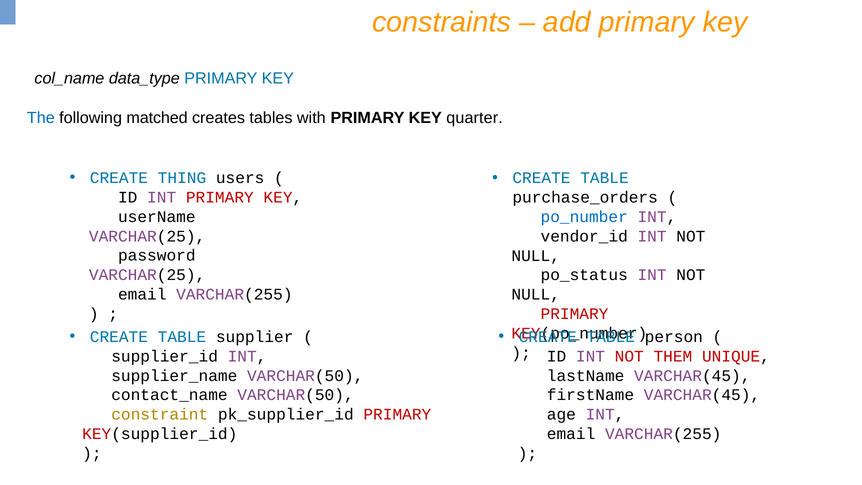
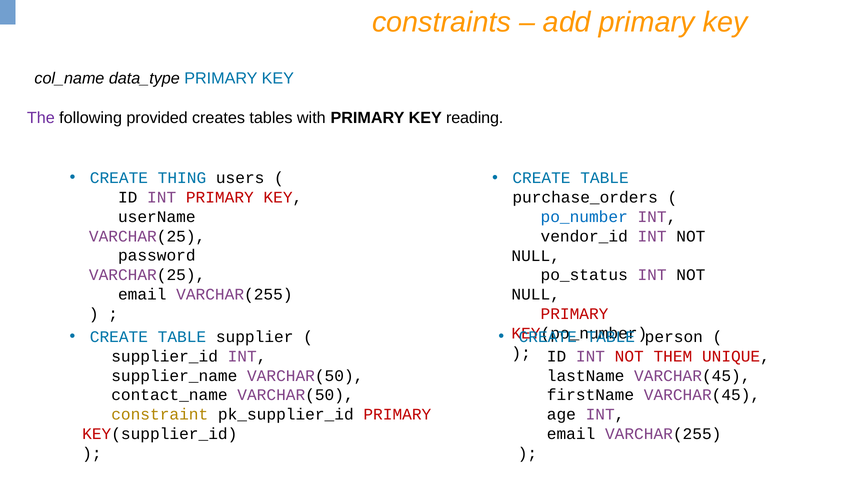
The colour: blue -> purple
matched: matched -> provided
quarter: quarter -> reading
